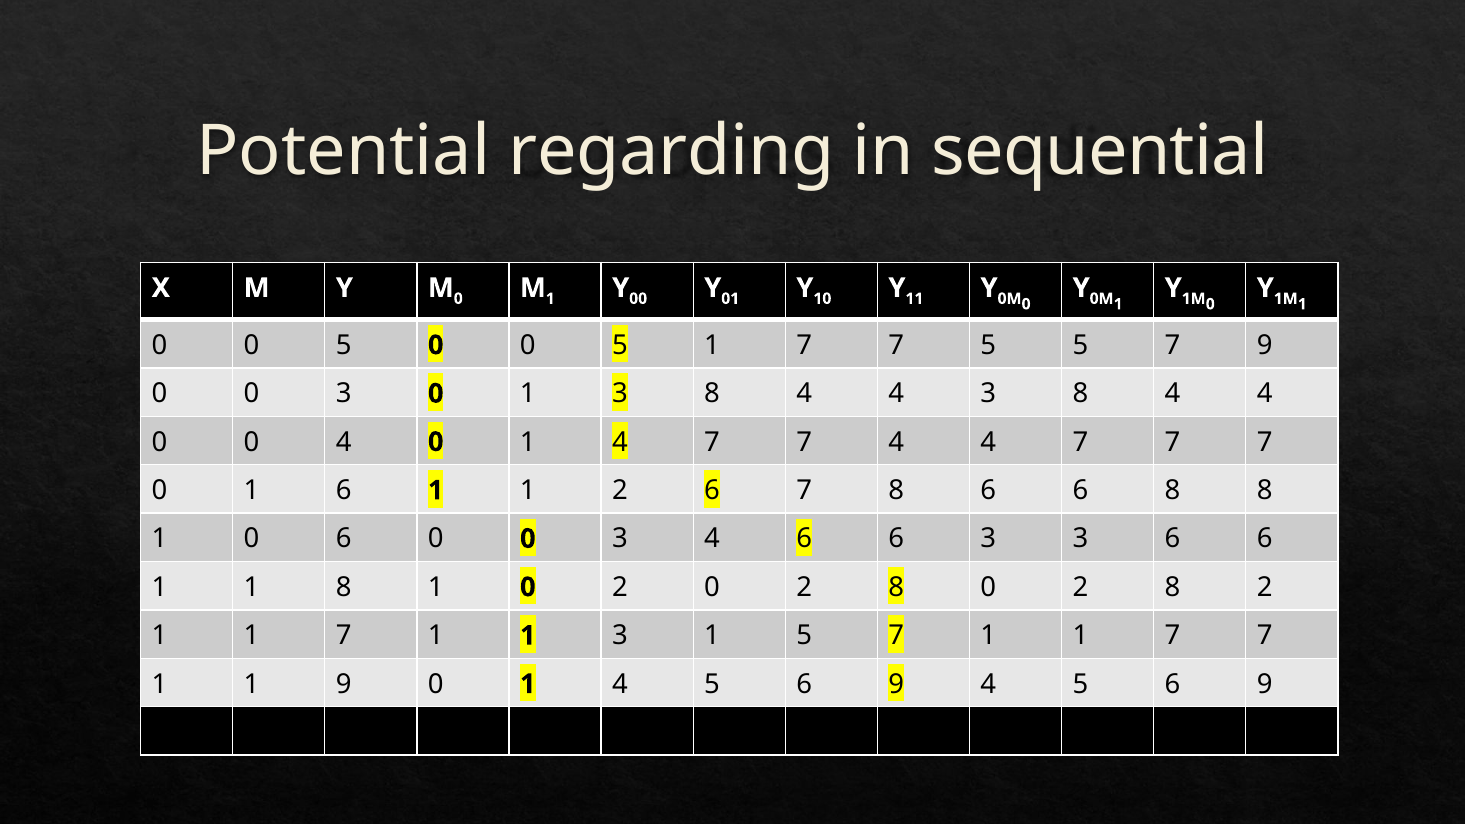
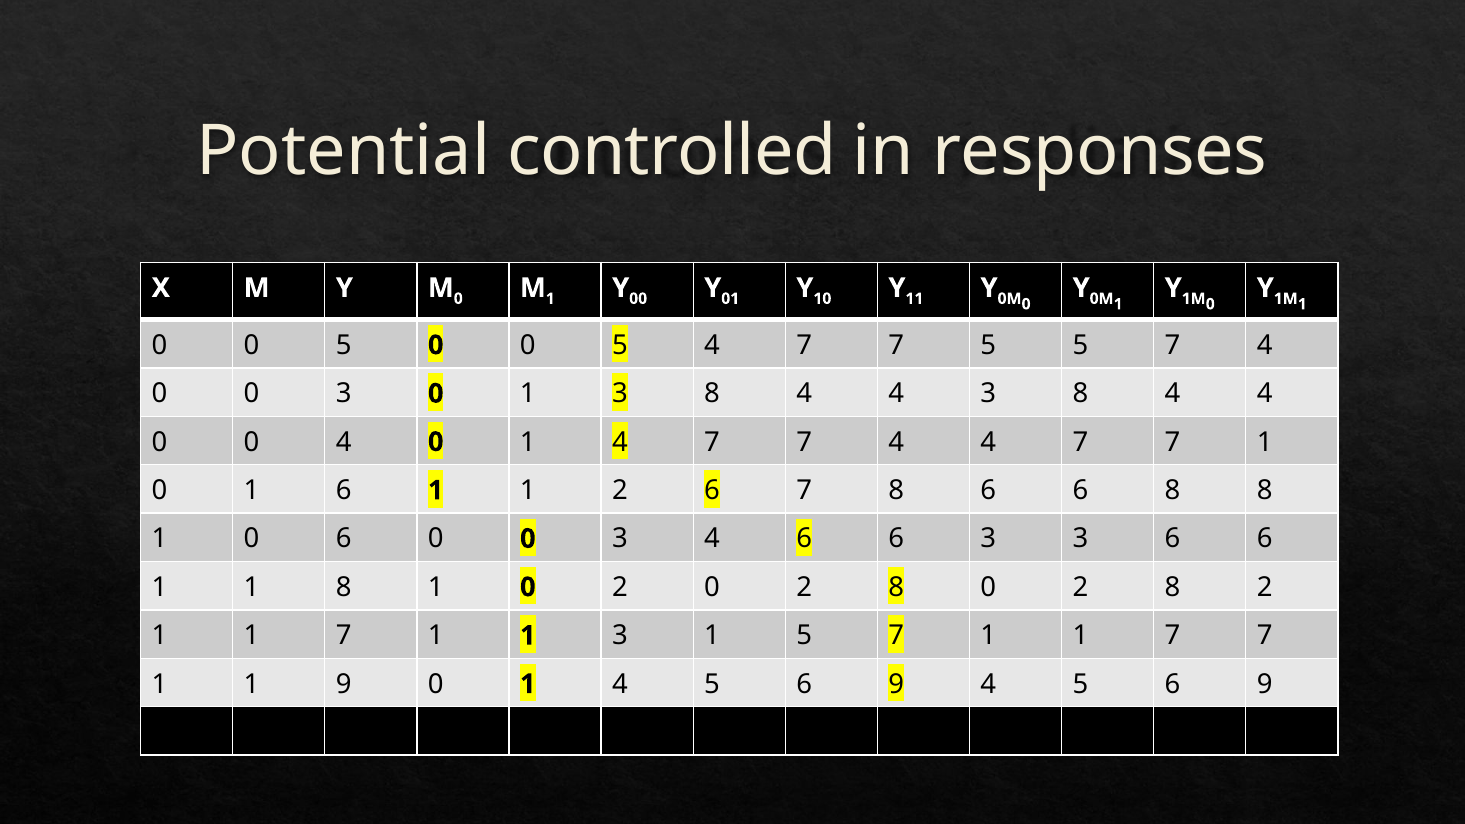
regarding: regarding -> controlled
sequential: sequential -> responses
5 1: 1 -> 4
5 7 9: 9 -> 4
4 7 7 7: 7 -> 1
